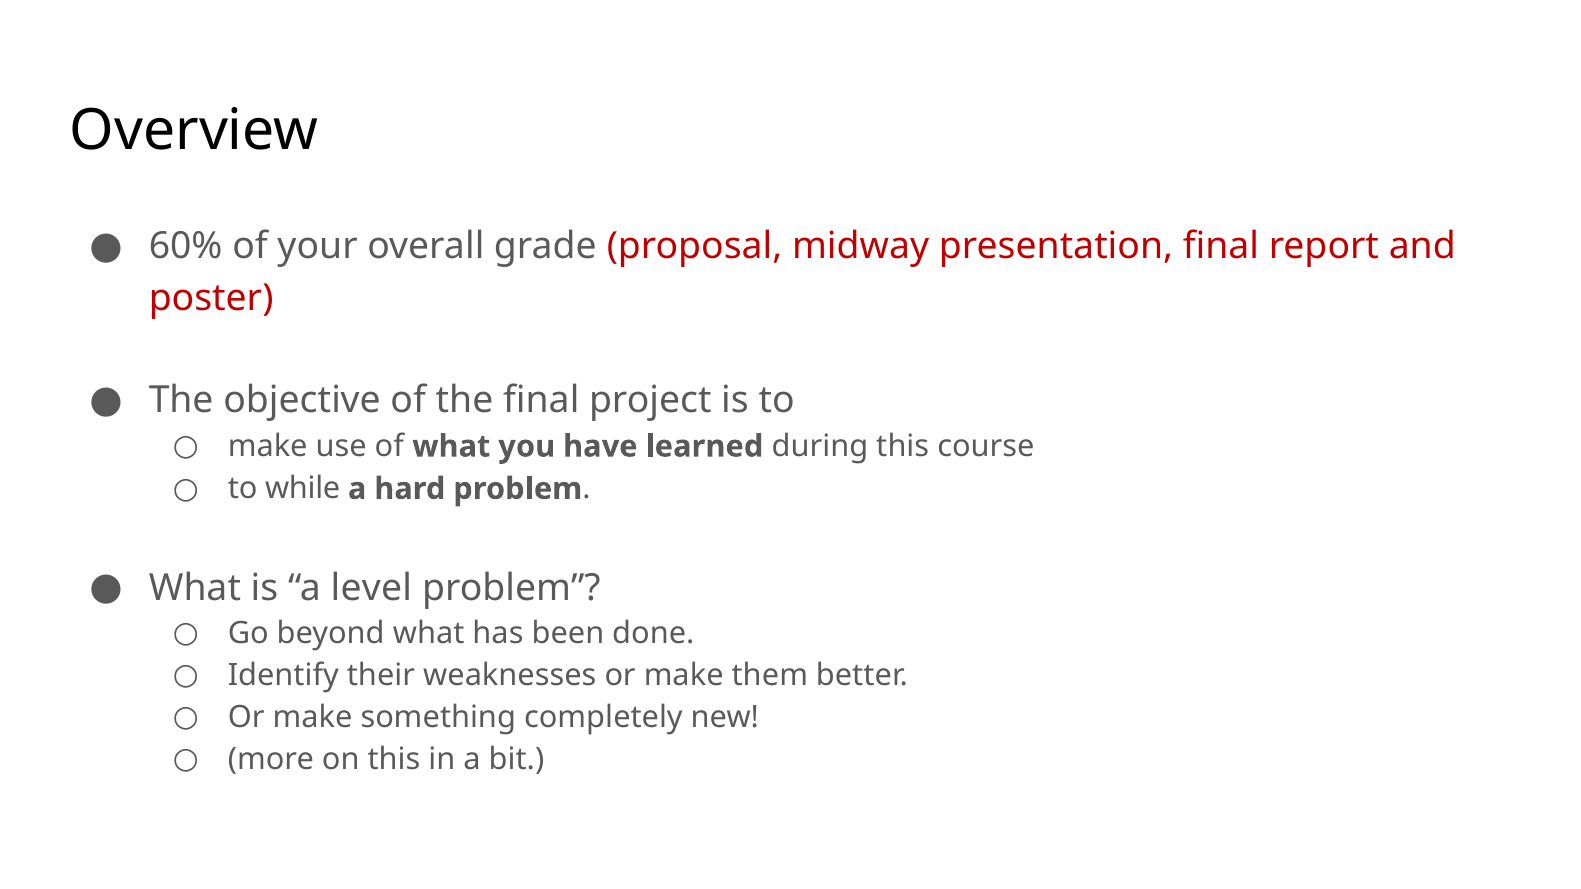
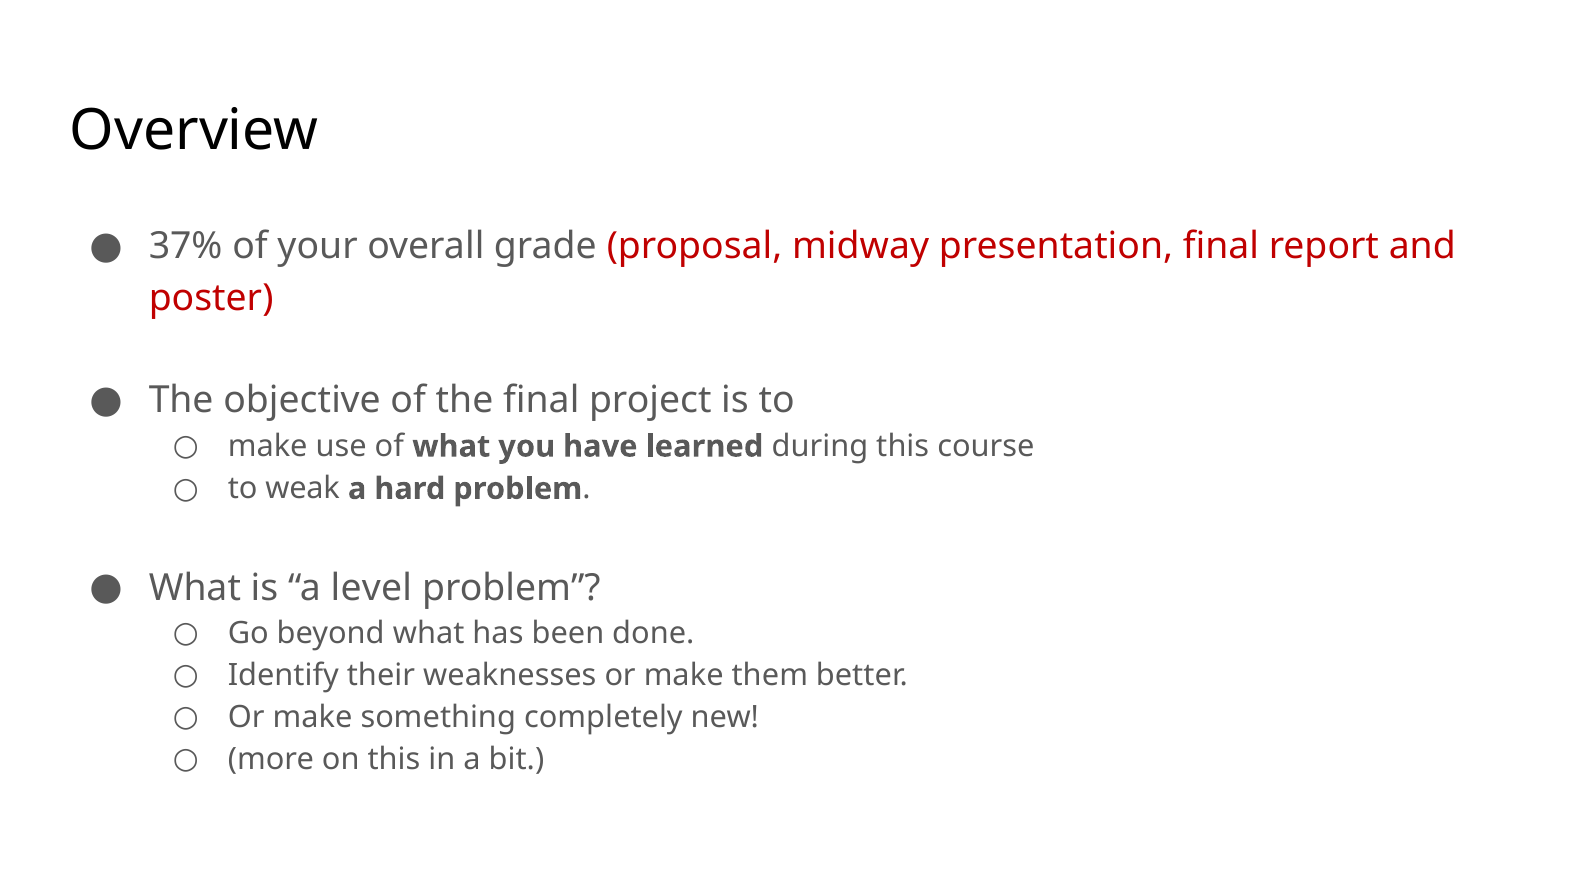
60%: 60% -> 37%
while: while -> weak
